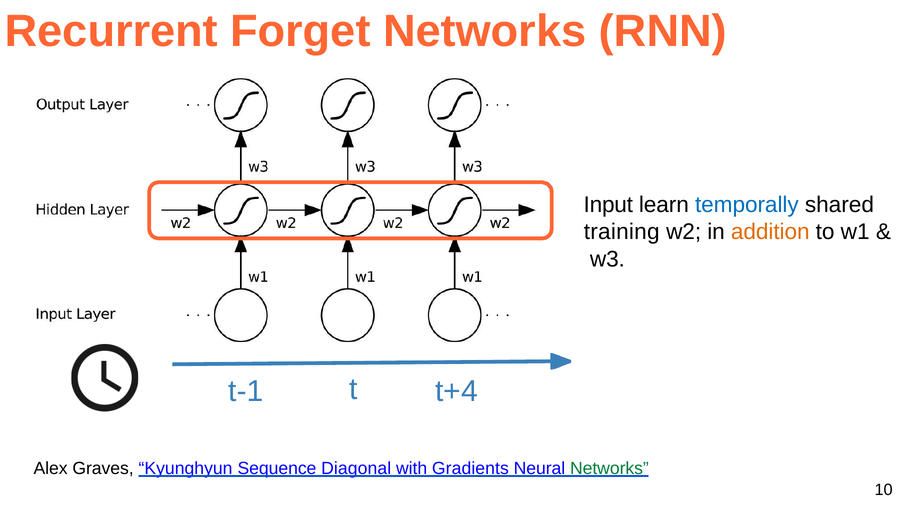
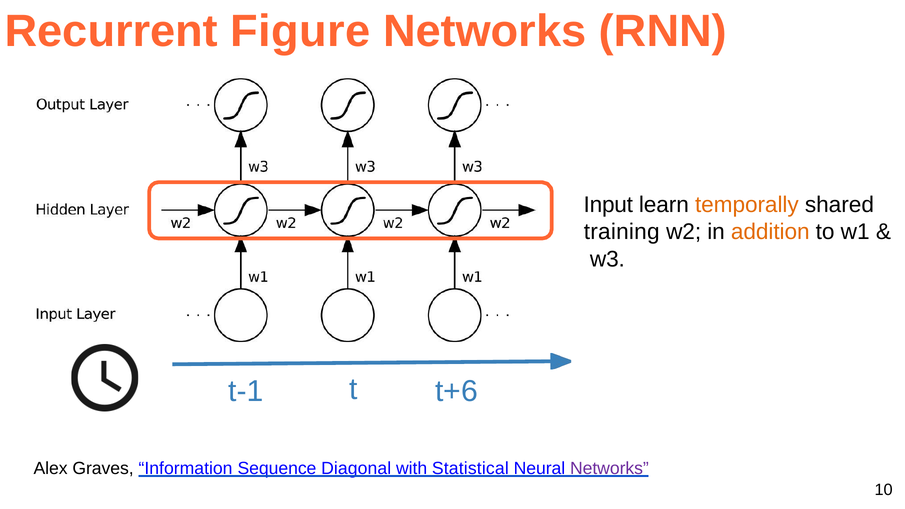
Forget: Forget -> Figure
temporally colour: blue -> orange
t+4: t+4 -> t+6
Kyunghyun: Kyunghyun -> Information
Gradients: Gradients -> Statistical
Networks at (609, 468) colour: green -> purple
